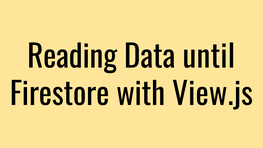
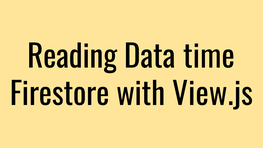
until: until -> time
